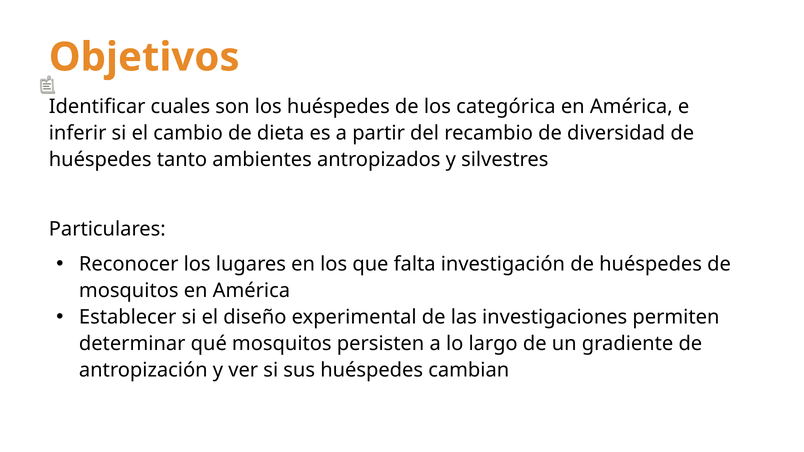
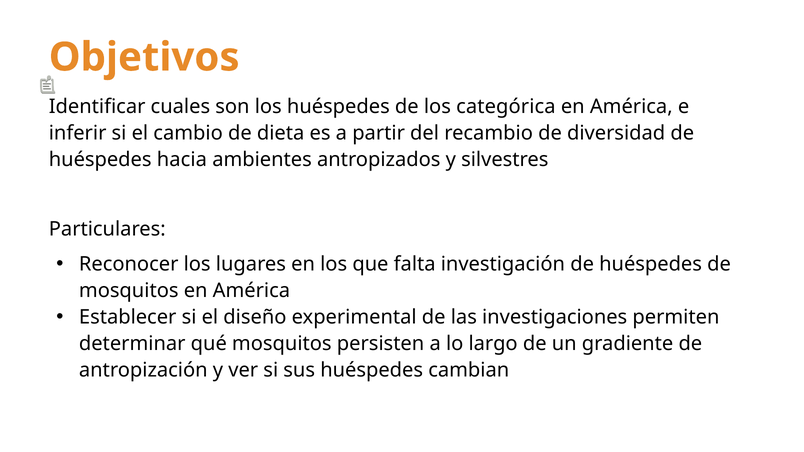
tanto: tanto -> hacia
